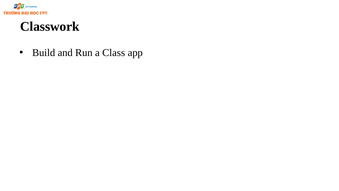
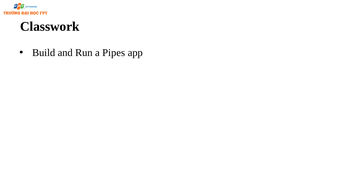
Class: Class -> Pipes
